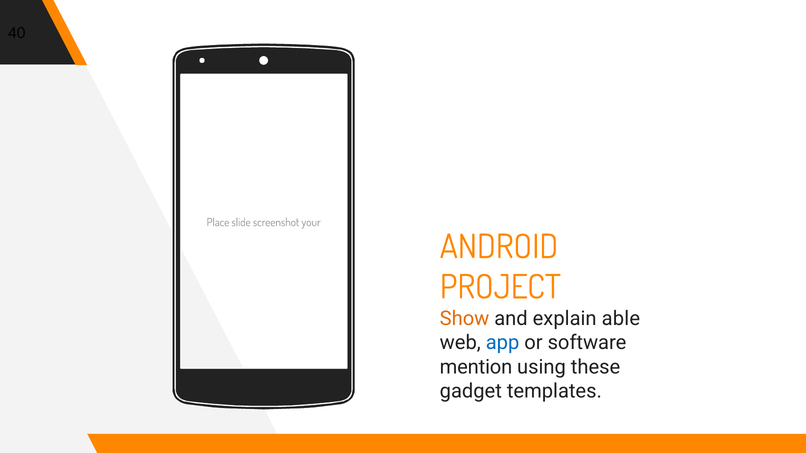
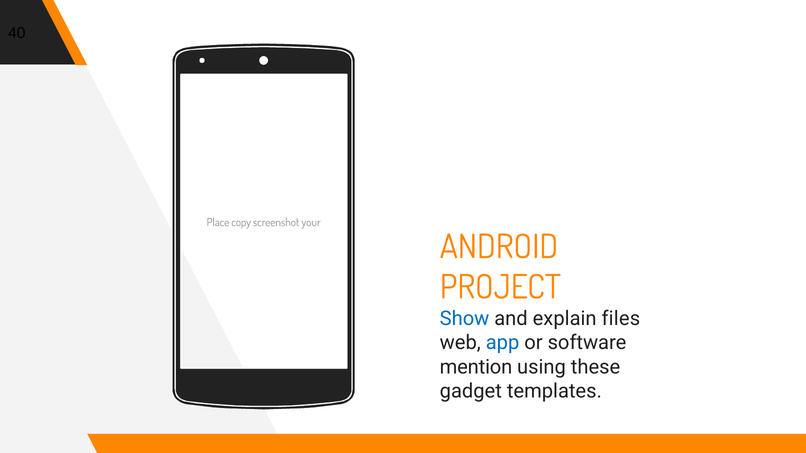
slide: slide -> copy
Show colour: orange -> blue
able: able -> files
